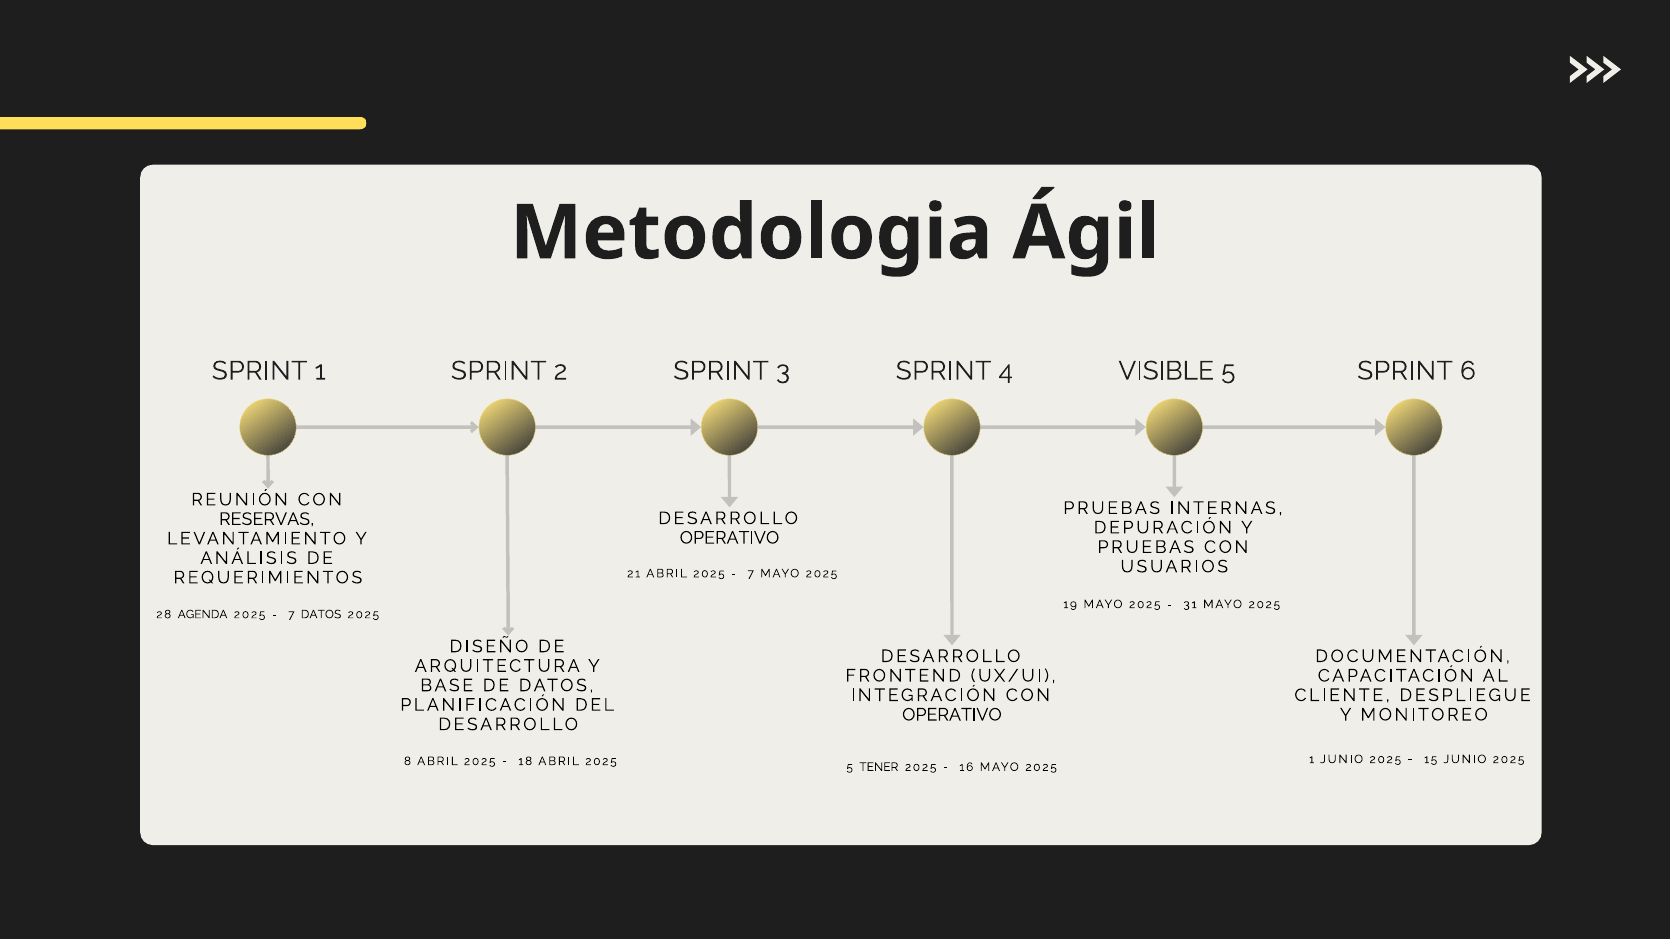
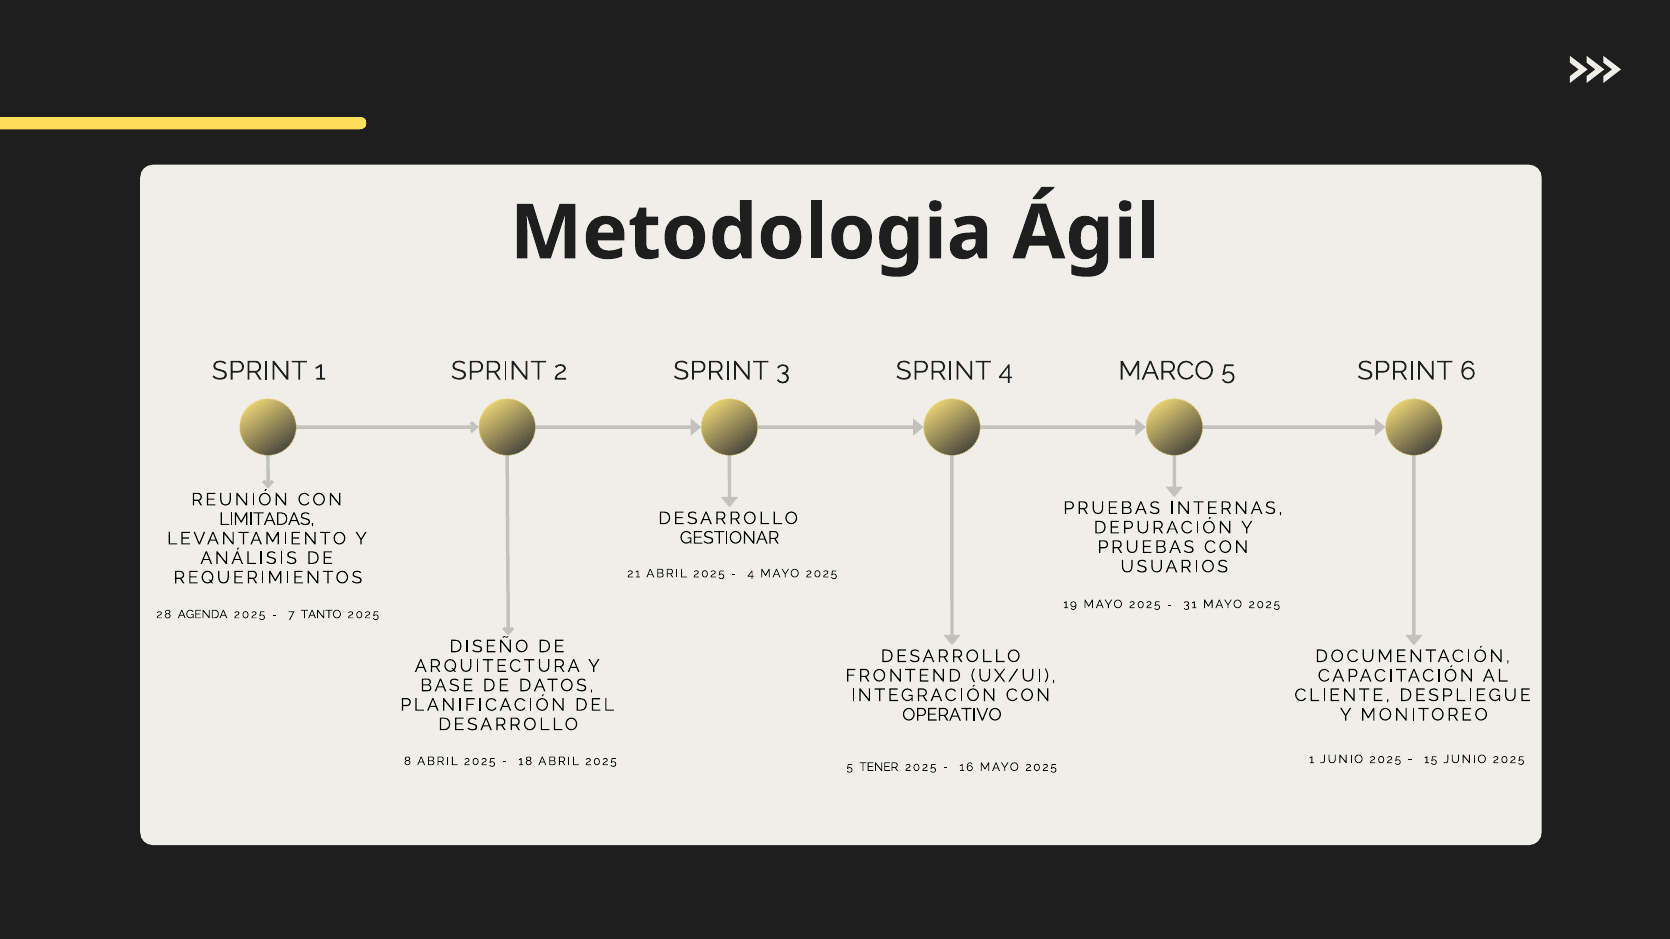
VISIBLE: VISIBLE -> MARCO
RESERVAS: RESERVAS -> LIMITADAS
OPERATIVO at (729, 538): OPERATIVO -> GESTIONAR
7 at (751, 574): 7 -> 4
7 DATOS: DATOS -> TANTO
